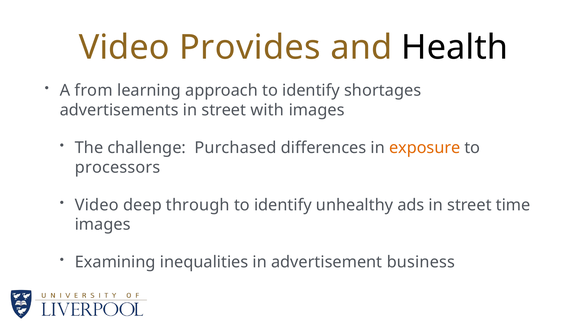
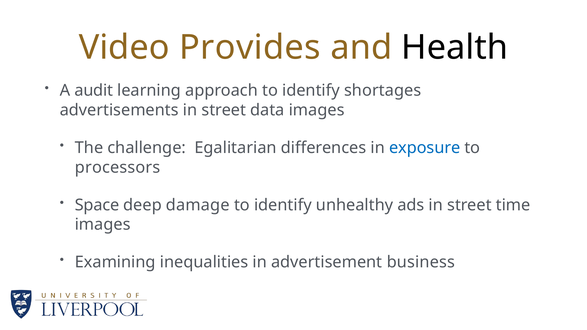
from: from -> audit
with: with -> data
Purchased: Purchased -> Egalitarian
exposure colour: orange -> blue
Video at (97, 205): Video -> Space
through: through -> damage
